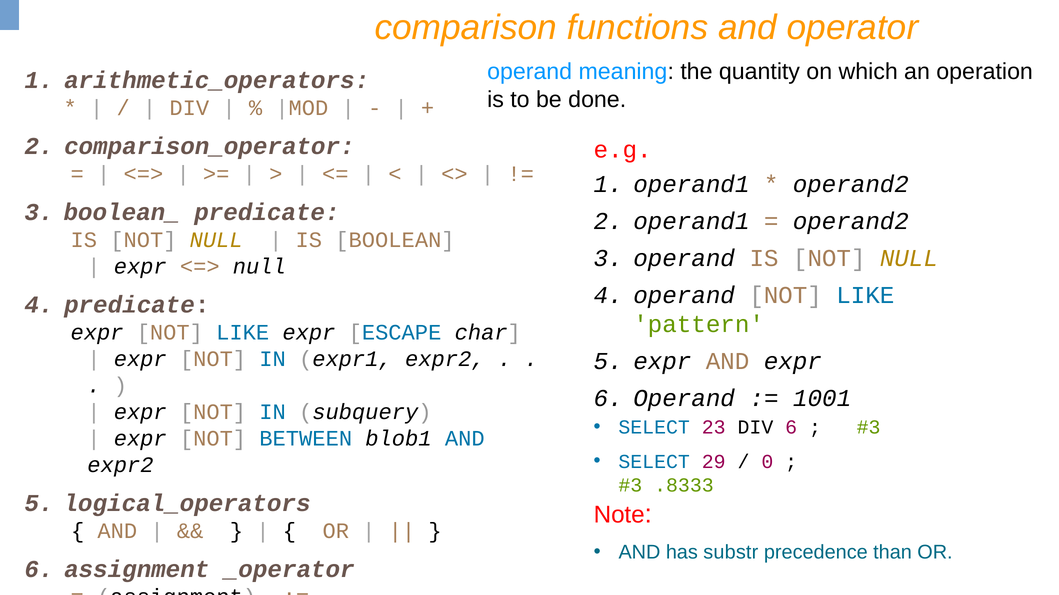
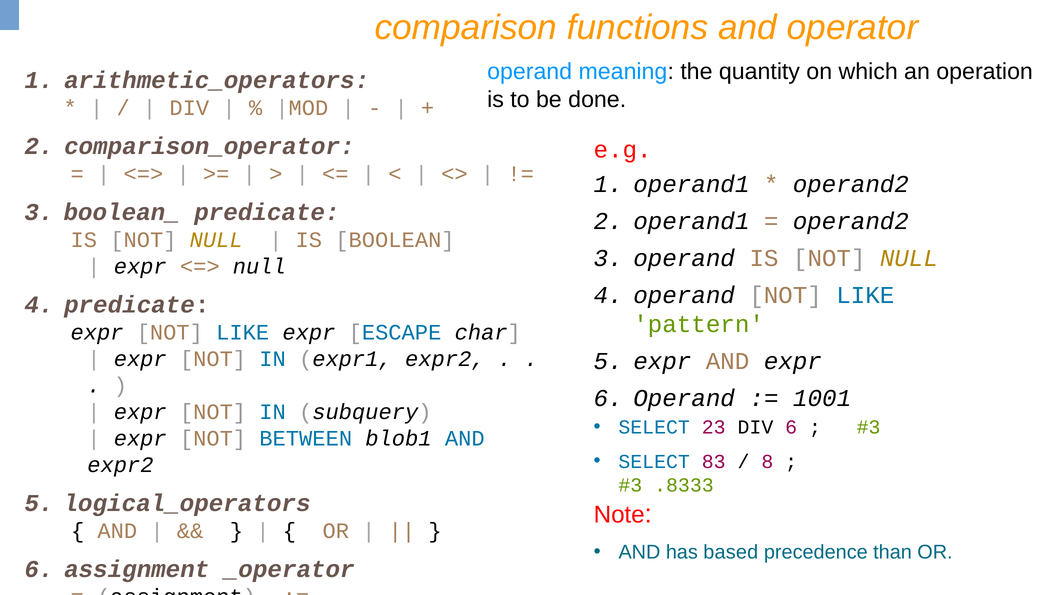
29: 29 -> 83
0: 0 -> 8
substr: substr -> based
